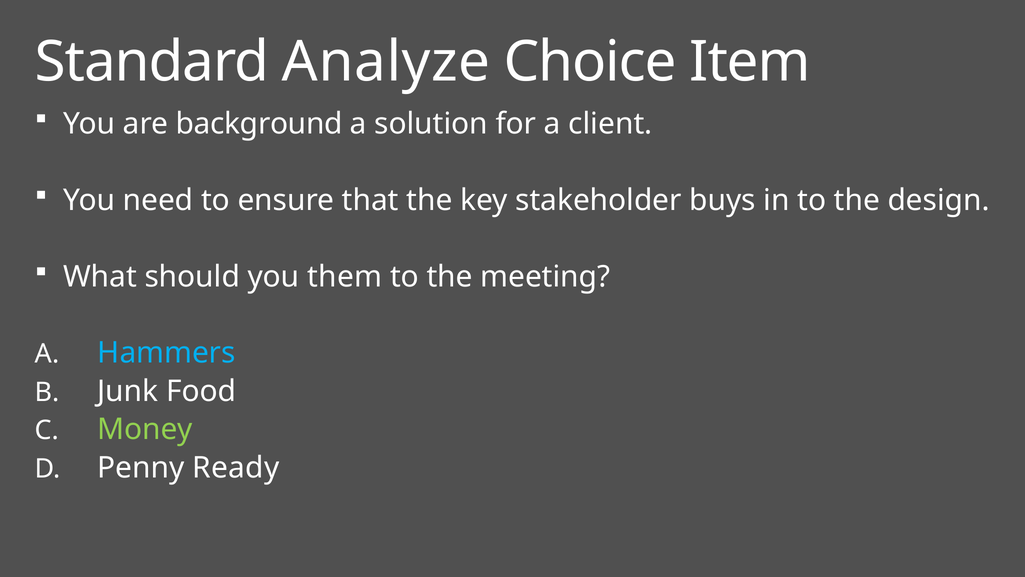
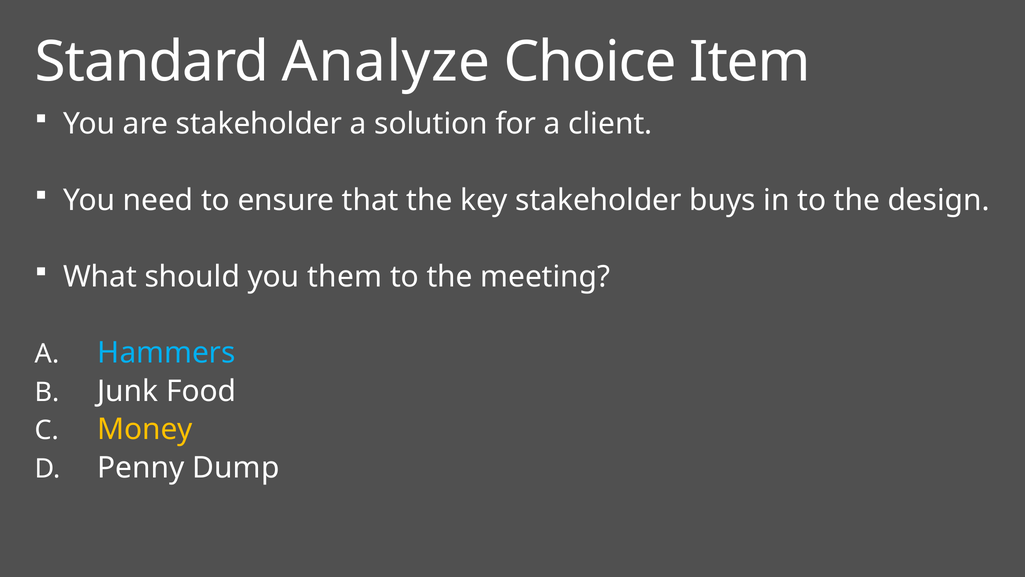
are background: background -> stakeholder
Money colour: light green -> yellow
Ready: Ready -> Dump
